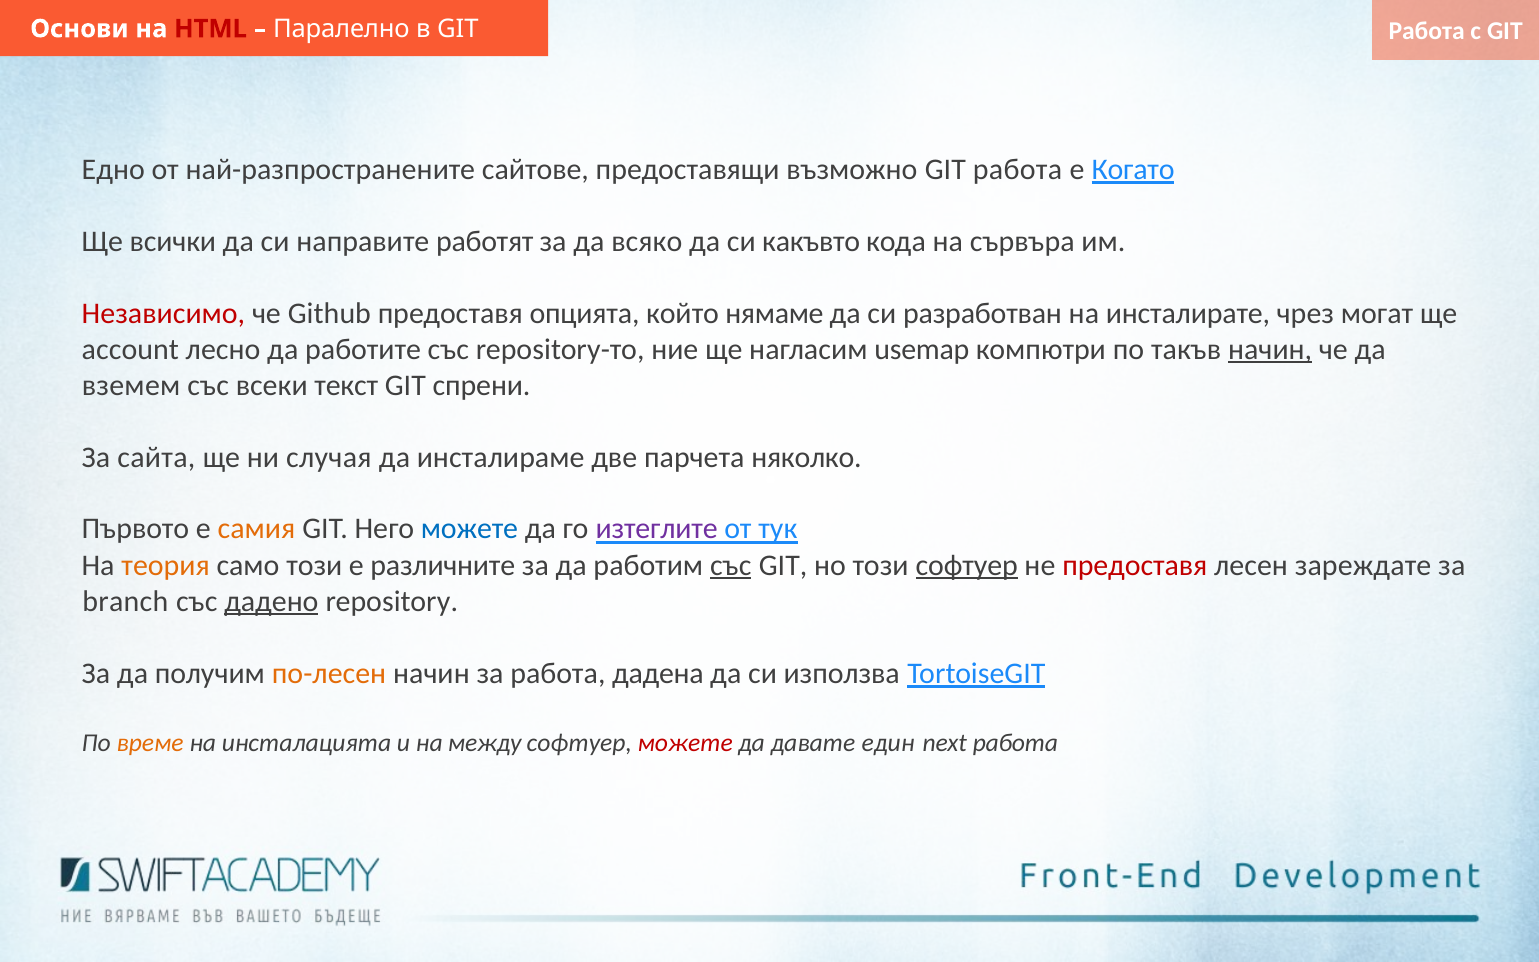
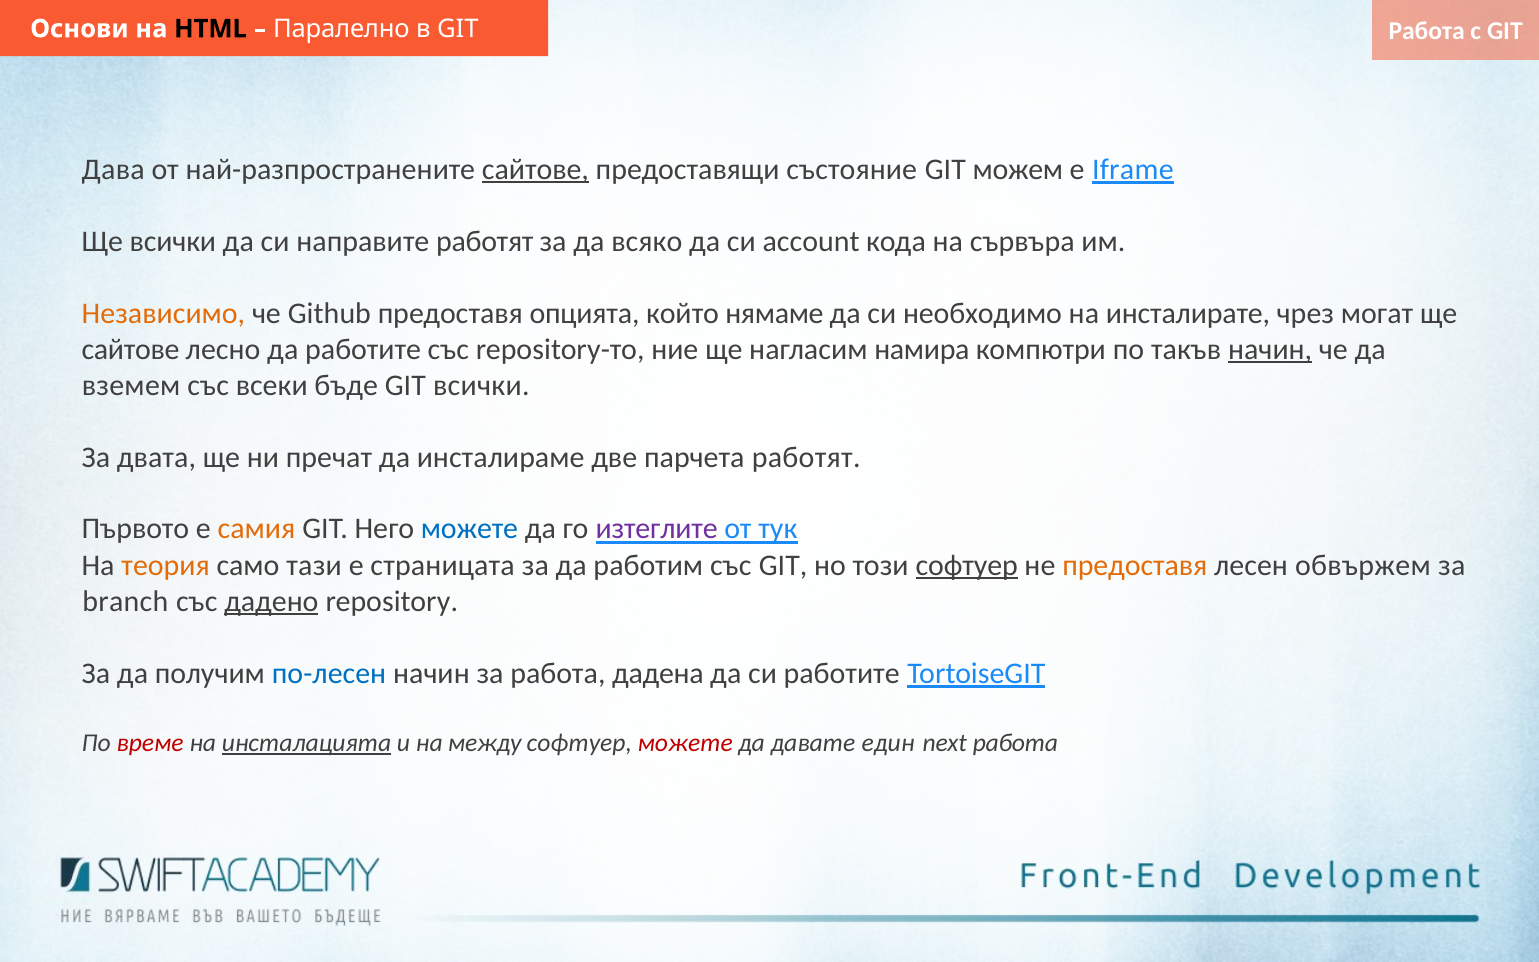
HTML colour: red -> black
Едно: Едно -> Дава
сайтове at (535, 169) underline: none -> present
възможно: възможно -> състояние
работа at (1018, 169): работа -> можем
Когато: Когато -> Iframe
какъвто: какъвто -> account
Независимо colour: red -> orange
разработван: разработван -> необходимо
account at (130, 349): account -> сайтове
usemap: usemap -> намира
текст: текст -> бъде
GIT спрени: спрени -> всички
сайта: сайта -> двата
случая: случая -> пречат
парчета няколко: няколко -> работят
само този: този -> тази
различните: различните -> страницата
със at (731, 565) underline: present -> none
предоставя at (1135, 565) colour: red -> orange
зареждате: зареждате -> обвържем
по-лесен colour: orange -> blue
си използва: използва -> работите
време colour: orange -> red
инсталацията underline: none -> present
